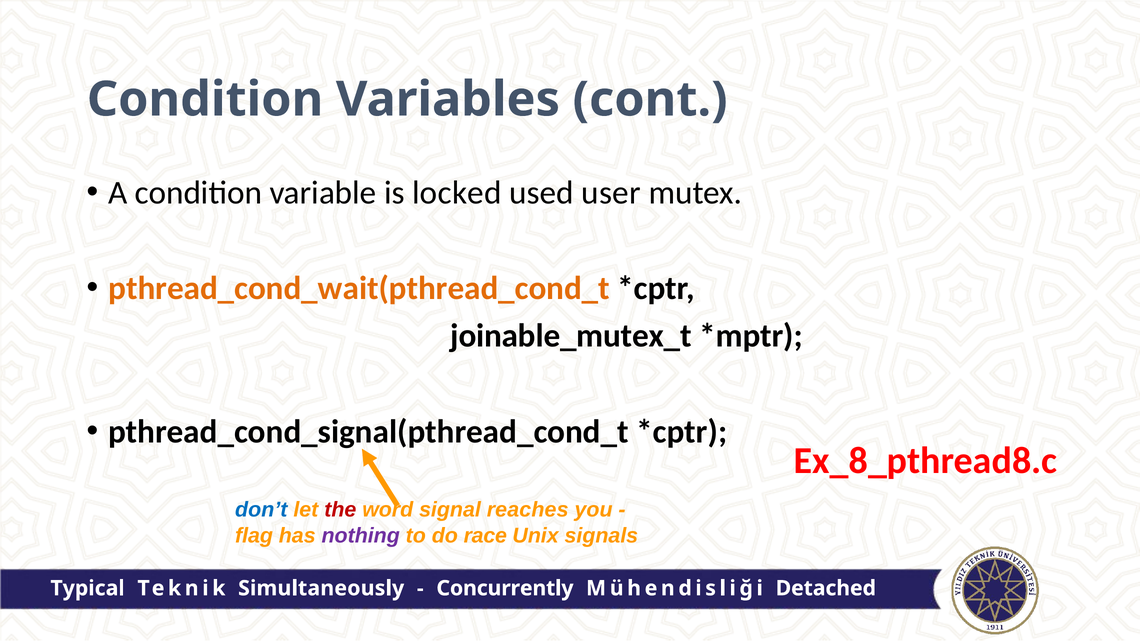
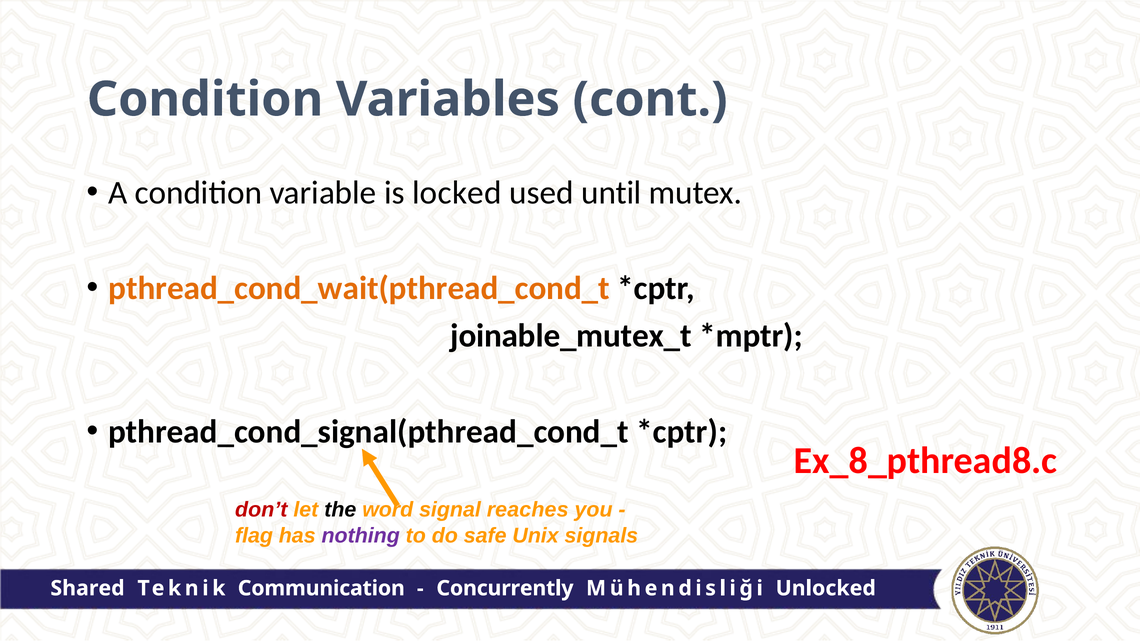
user: user -> until
don’t colour: blue -> red
the colour: red -> black
race: race -> safe
Typical: Typical -> Shared
Simultaneously: Simultaneously -> Communication
Detached: Detached -> Unlocked
